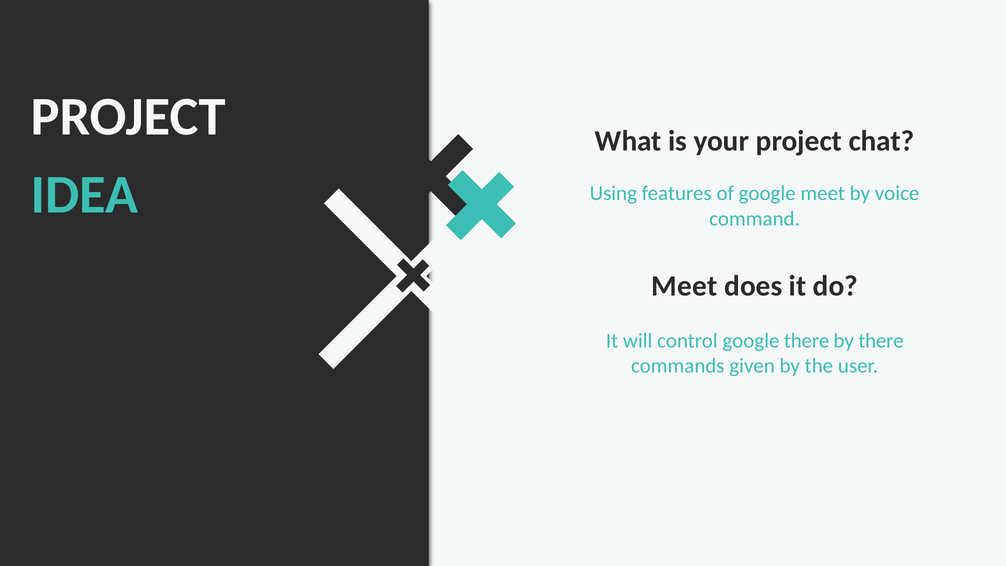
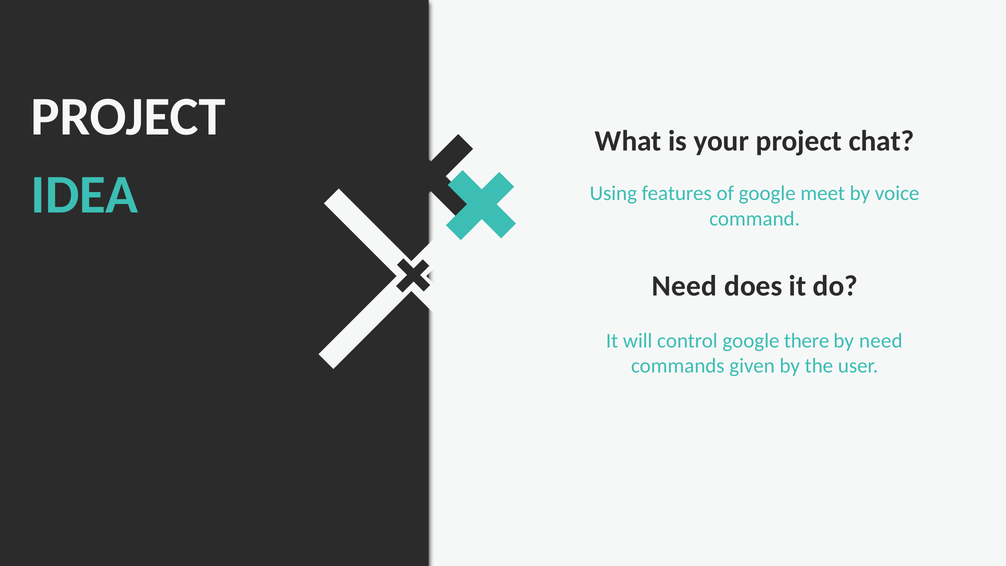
Meet at (684, 286): Meet -> Need
by there: there -> need
